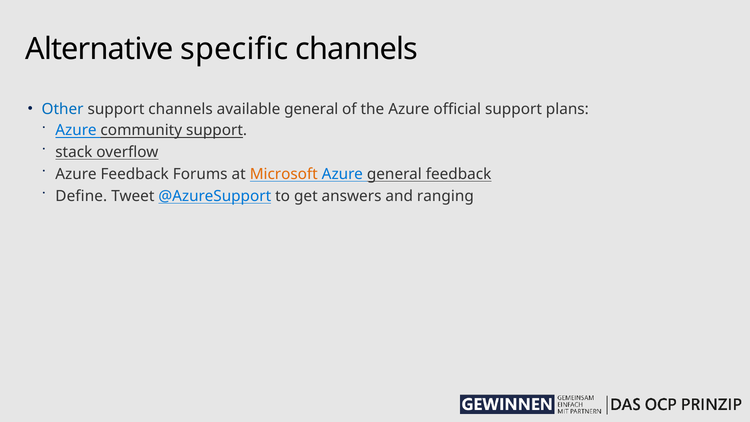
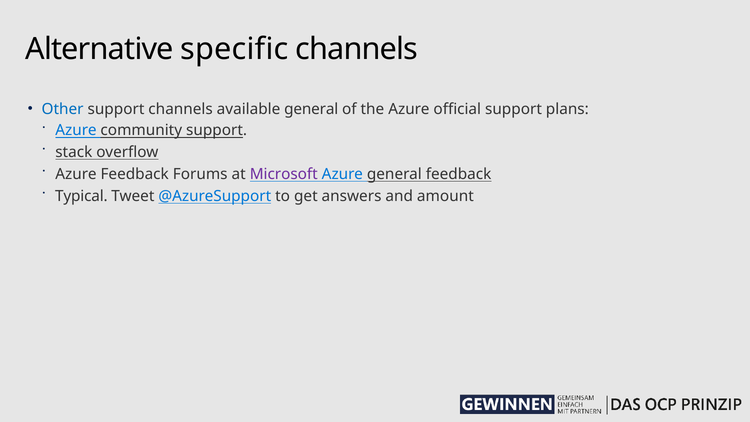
Microsoft colour: orange -> purple
Define: Define -> Typical
ranging: ranging -> amount
